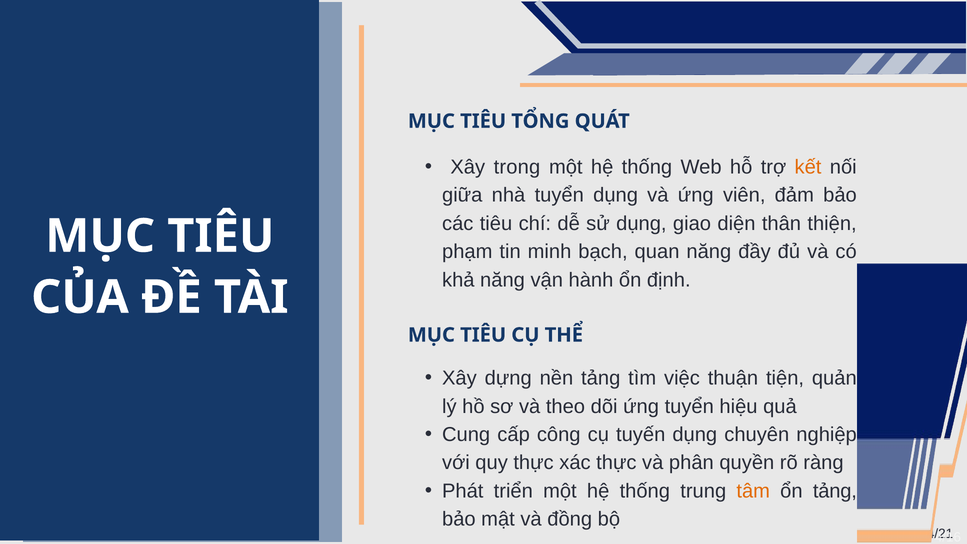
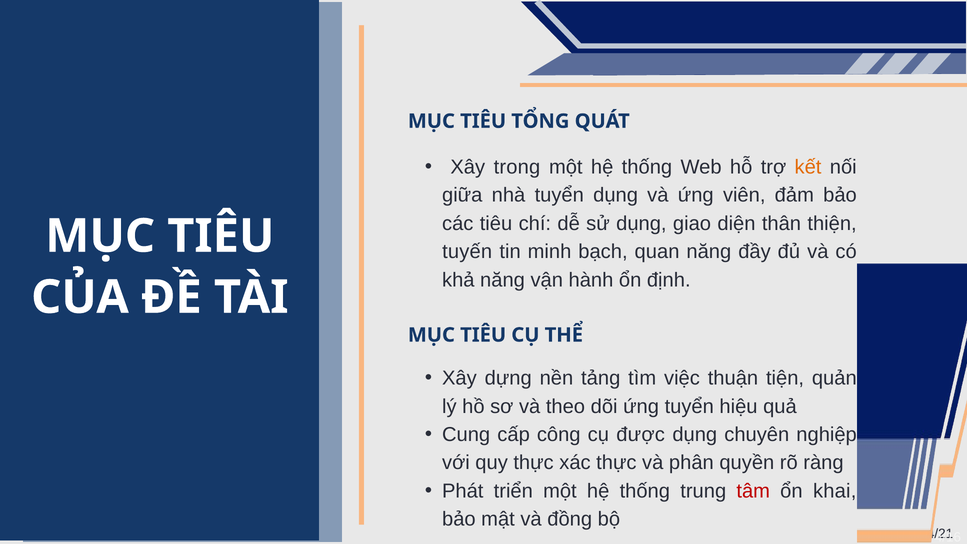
phạm: phạm -> tuyến
tuyến: tuyến -> được
tâm colour: orange -> red
ổn tảng: tảng -> khai
